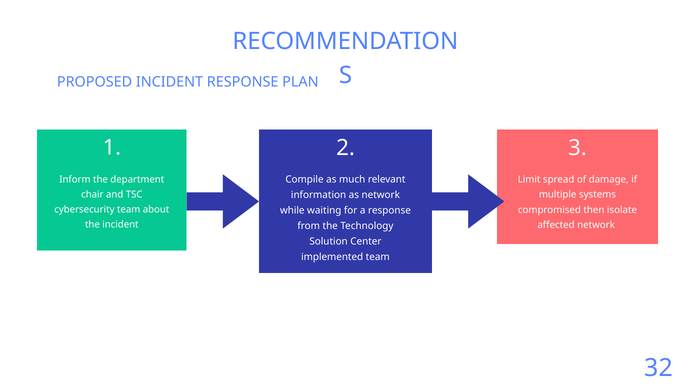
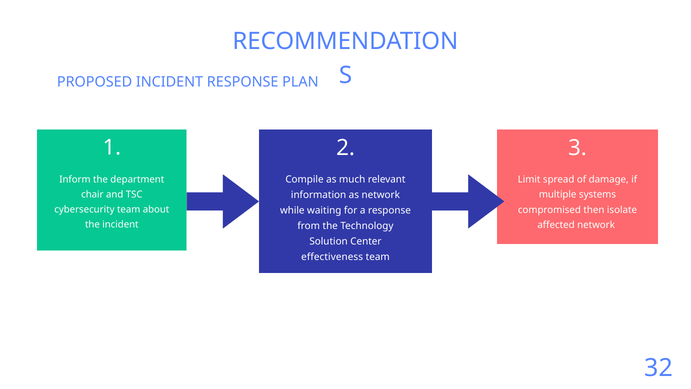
implemented: implemented -> effectiveness
